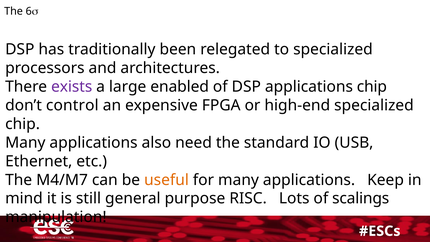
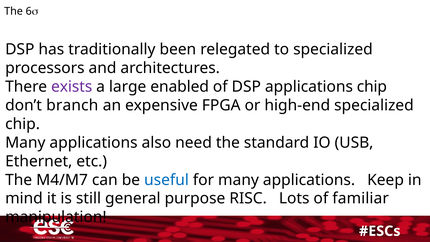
control: control -> branch
useful colour: orange -> blue
scalings: scalings -> familiar
